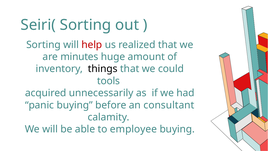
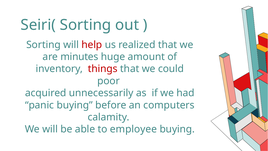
things colour: black -> red
tools: tools -> poor
consultant: consultant -> computers
